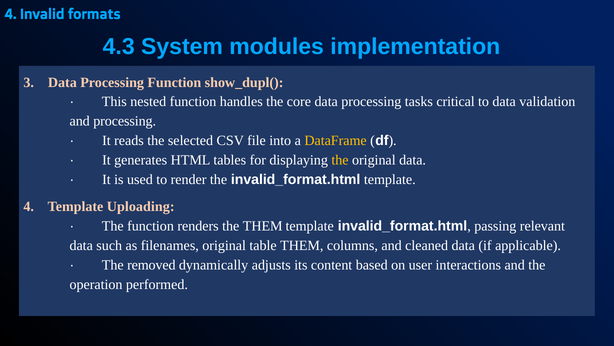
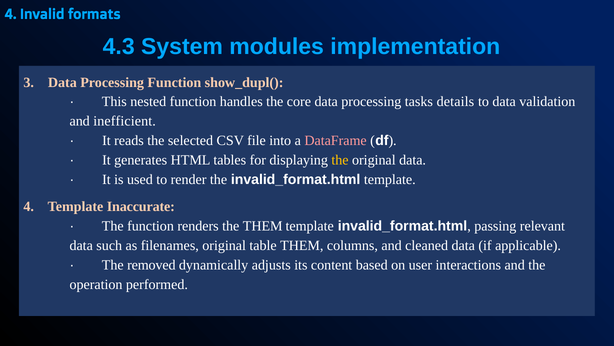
critical: critical -> details
and processing: processing -> inefficient
DataFrame colour: yellow -> pink
Uploading: Uploading -> Inaccurate
